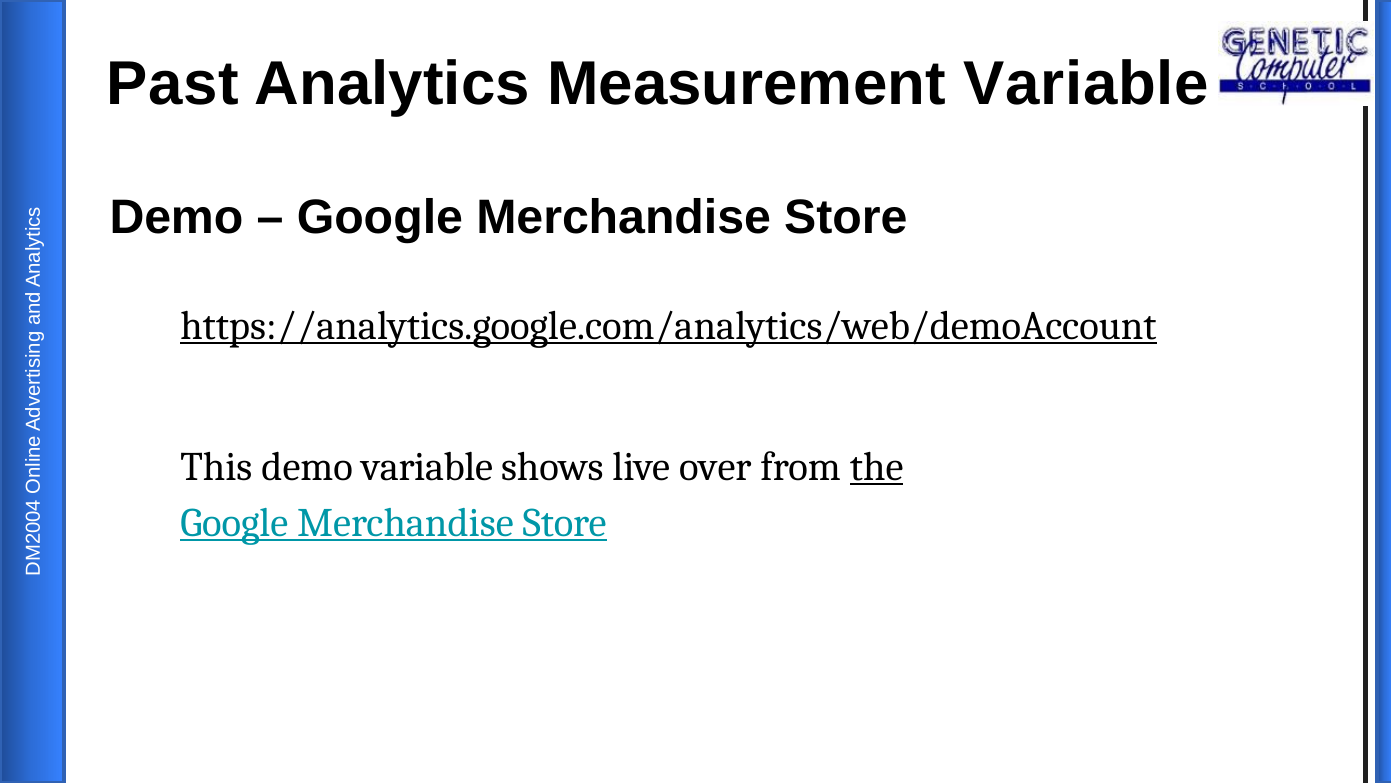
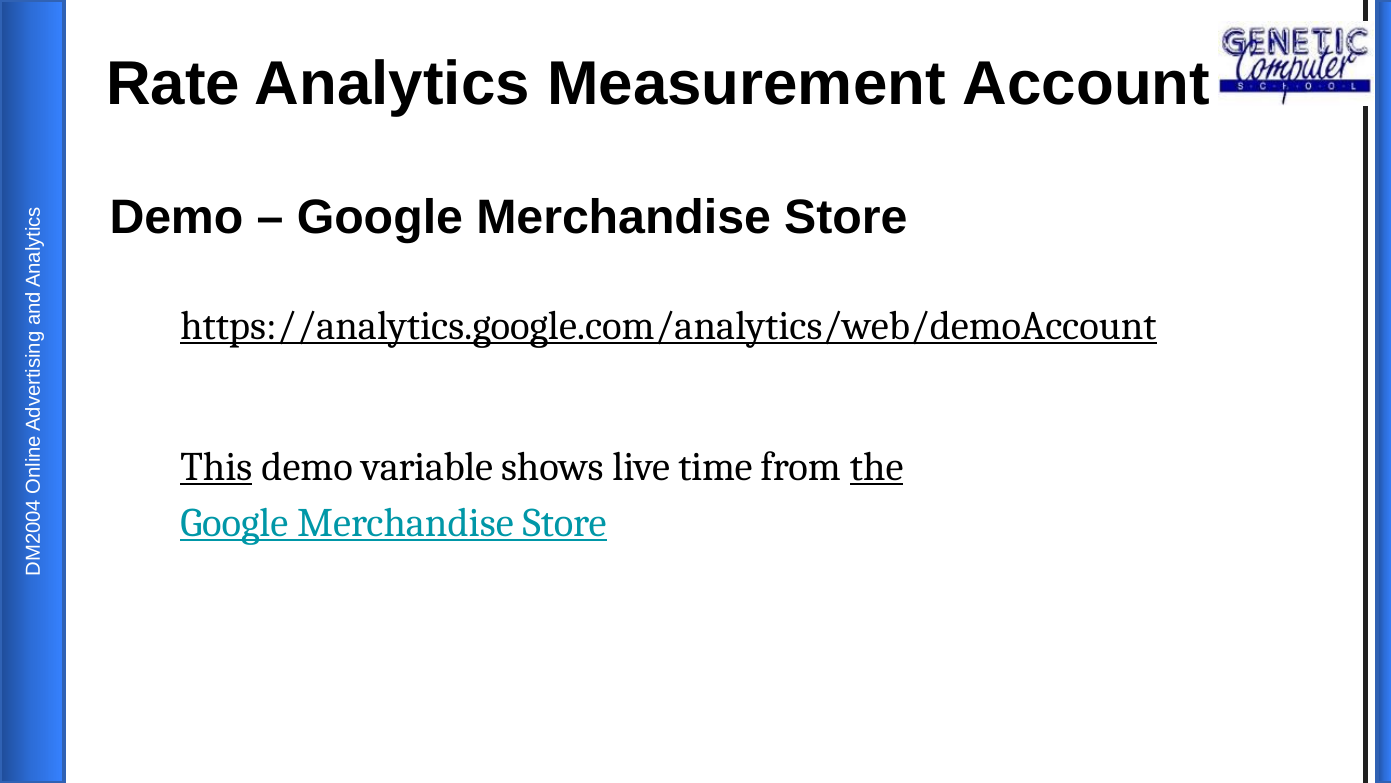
Past: Past -> Rate
Measurement Variable: Variable -> Account
This underline: none -> present
over: over -> time
